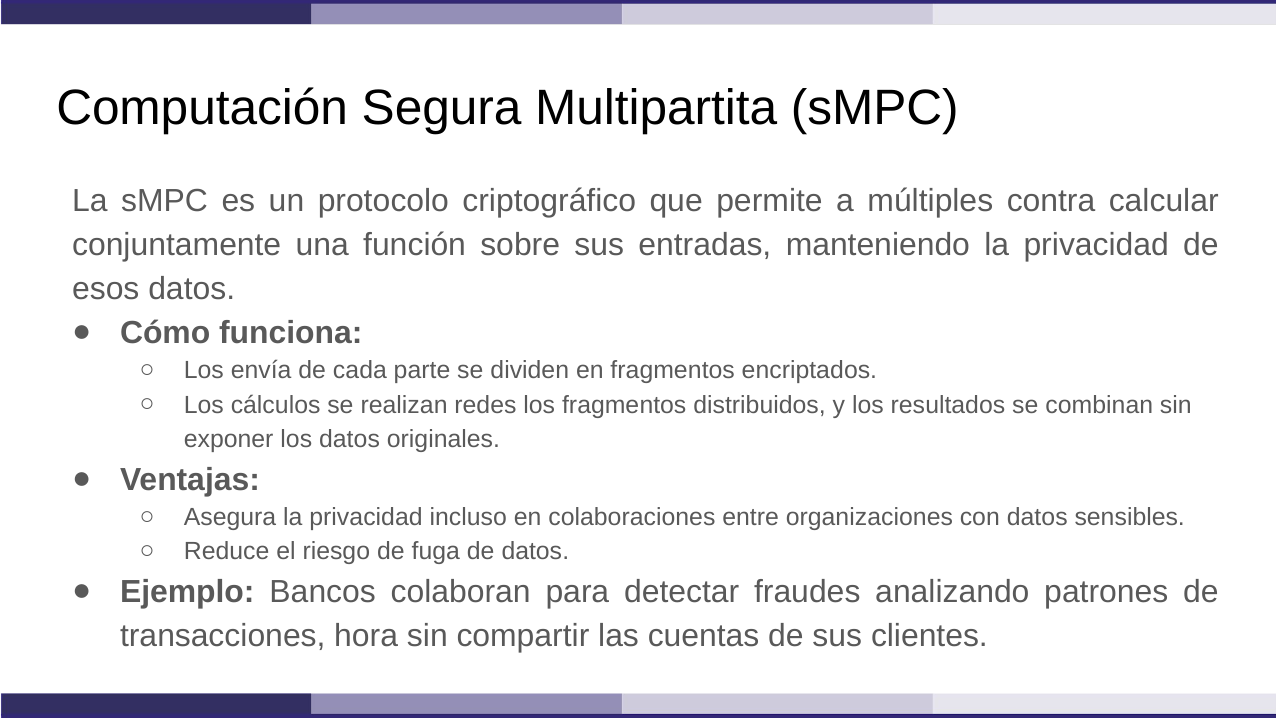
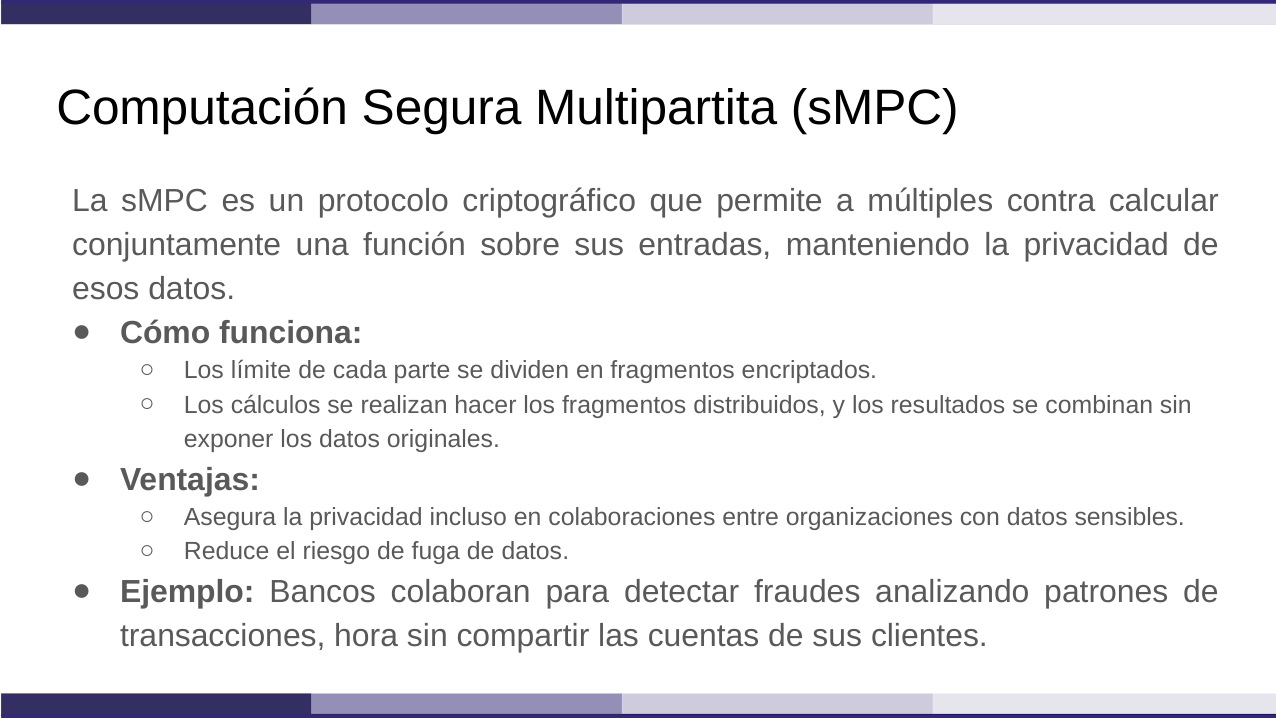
envía: envía -> límite
redes: redes -> hacer
